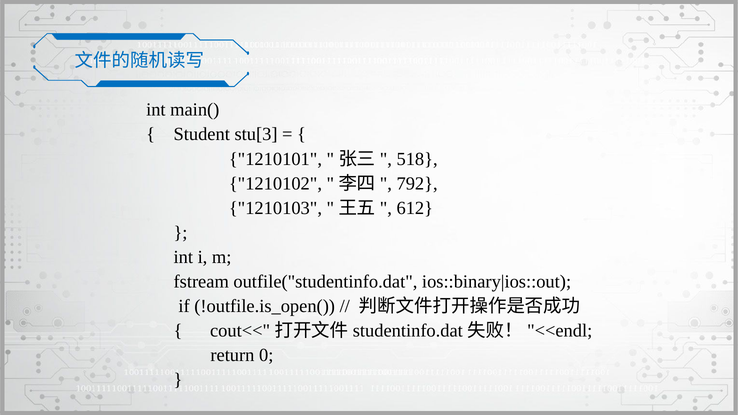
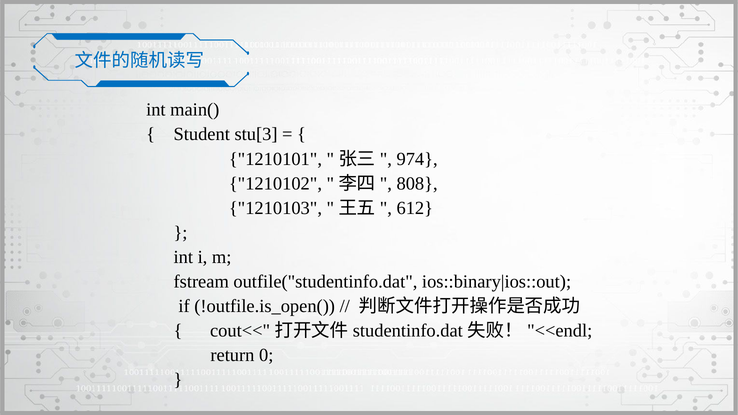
518: 518 -> 974
792: 792 -> 808
